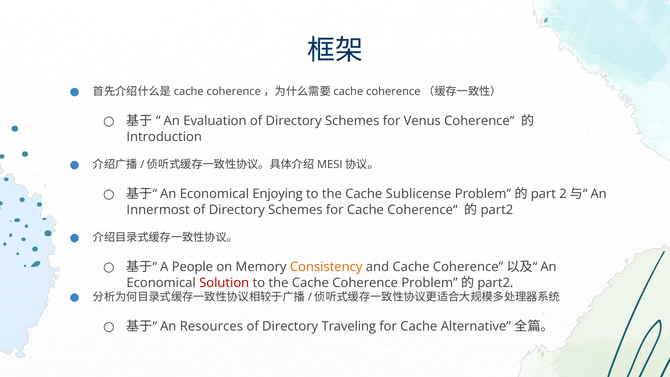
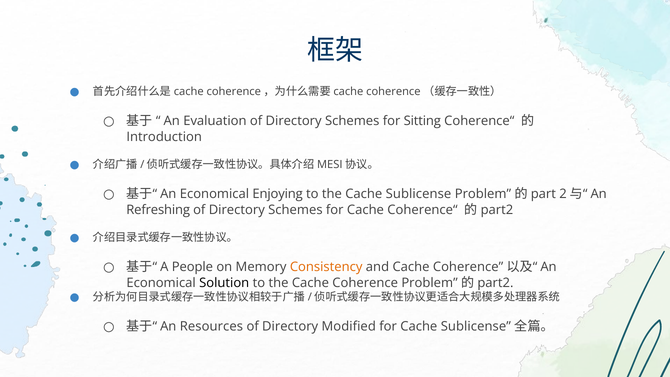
Venus: Venus -> Sitting
Innermost: Innermost -> Refreshing
Solution colour: red -> black
Traveling: Traveling -> Modified
for Cache Alternative: Alternative -> Sublicense
